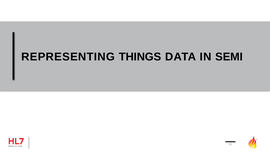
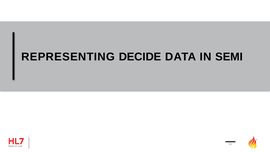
THINGS: THINGS -> DECIDE
